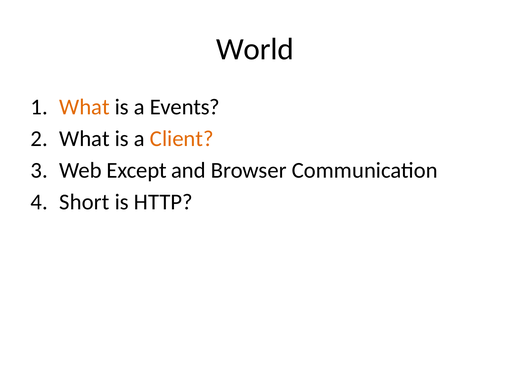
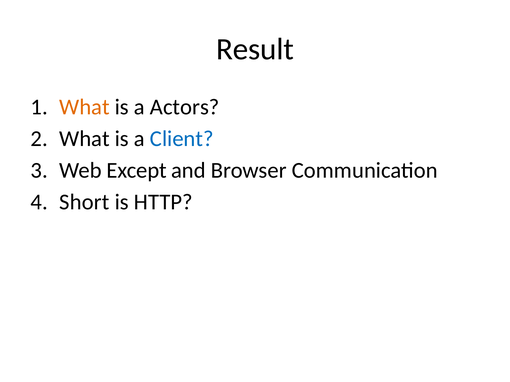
World: World -> Result
Events: Events -> Actors
Client colour: orange -> blue
